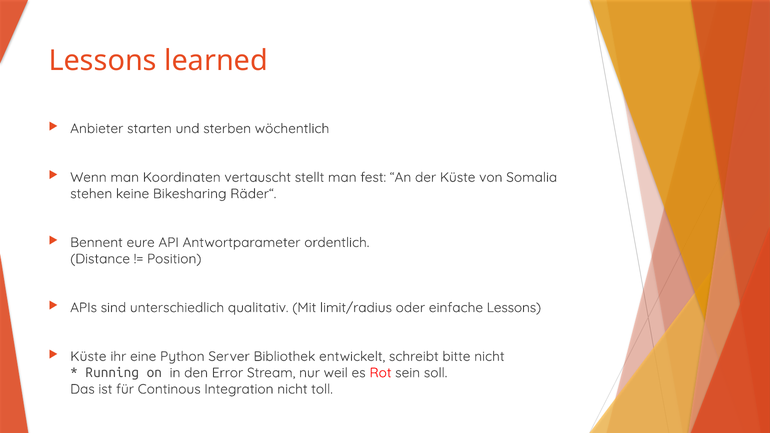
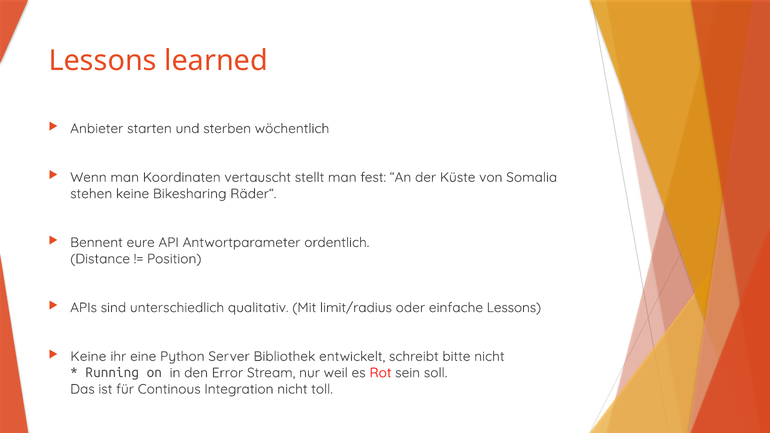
Küste at (88, 357): Küste -> Keine
